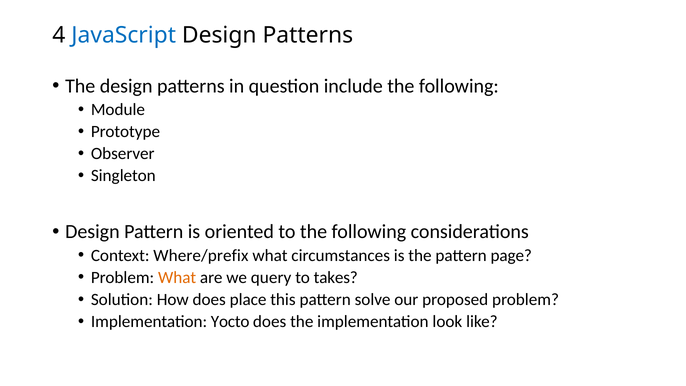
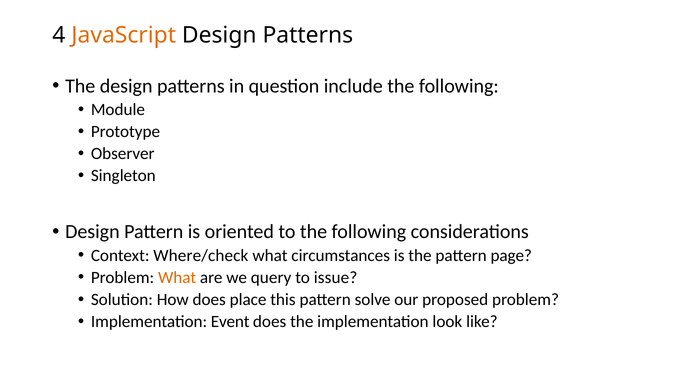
JavaScript colour: blue -> orange
Where/prefix: Where/prefix -> Where/check
takes: takes -> issue
Yocto: Yocto -> Event
